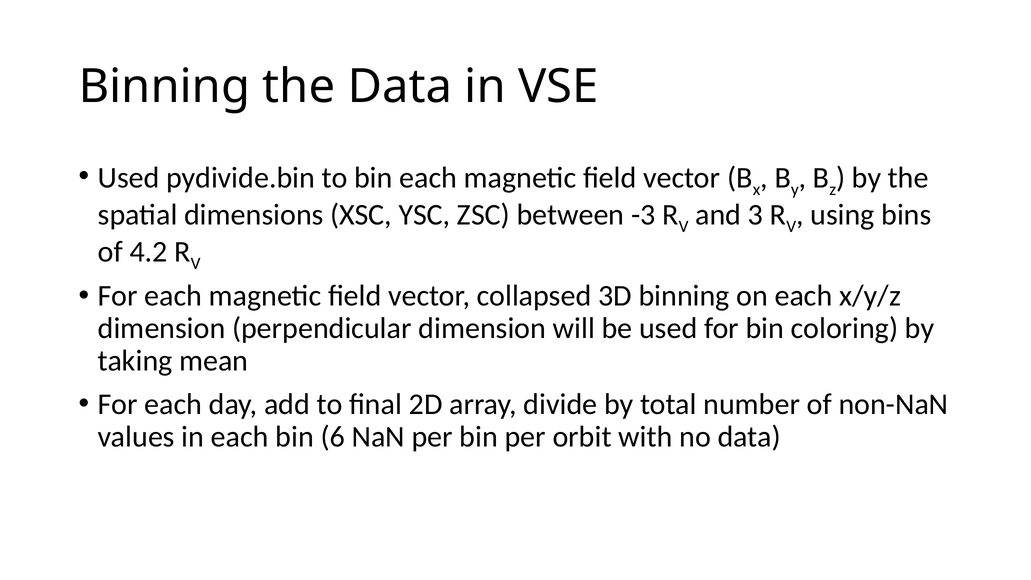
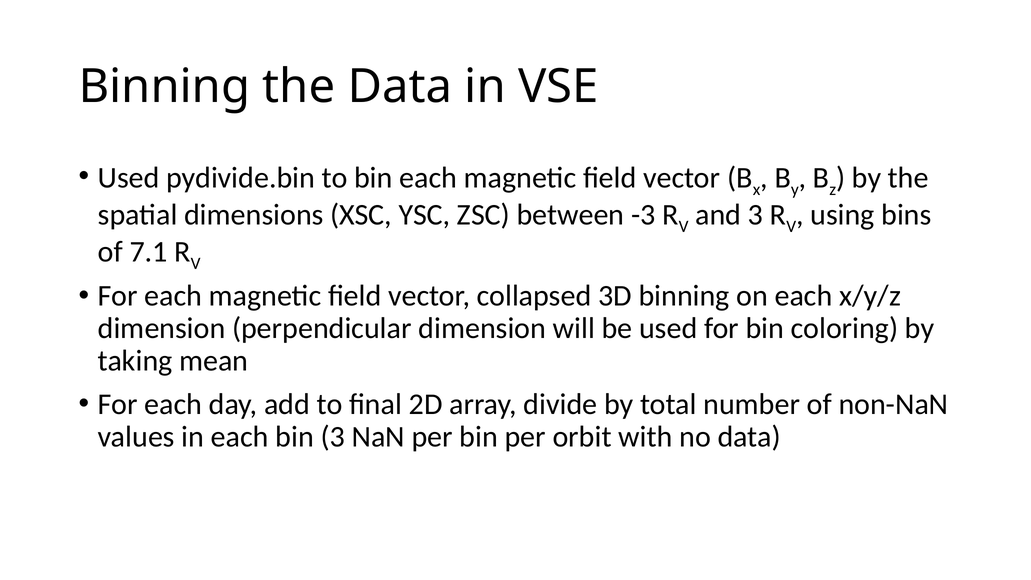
4.2: 4.2 -> 7.1
bin 6: 6 -> 3
